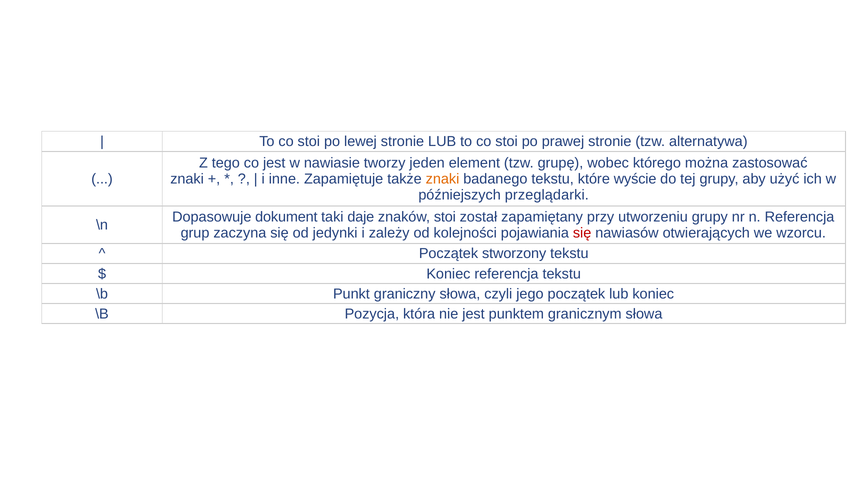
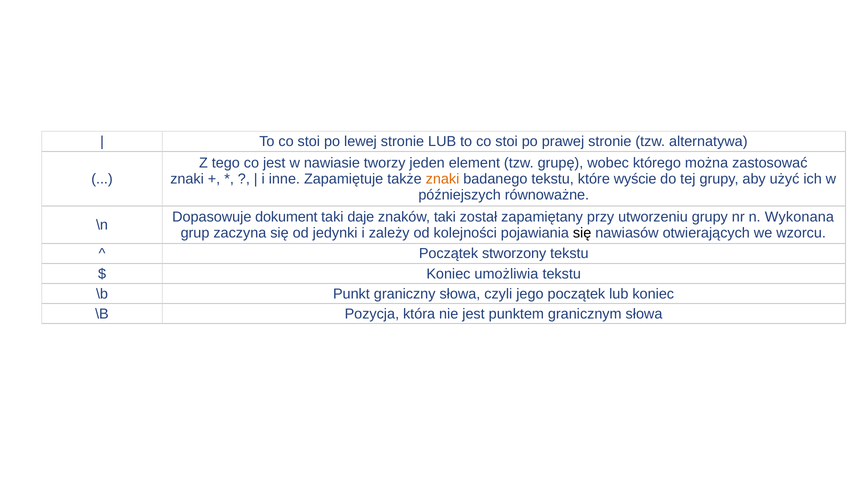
przeglądarki: przeglądarki -> równoważne
znaków stoi: stoi -> taki
n Referencja: Referencja -> Wykonana
się at (582, 233) colour: red -> black
Koniec referencja: referencja -> umożliwia
